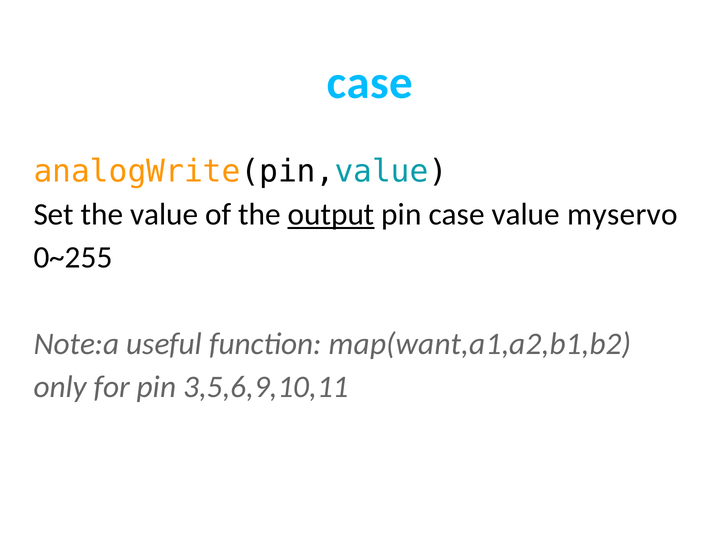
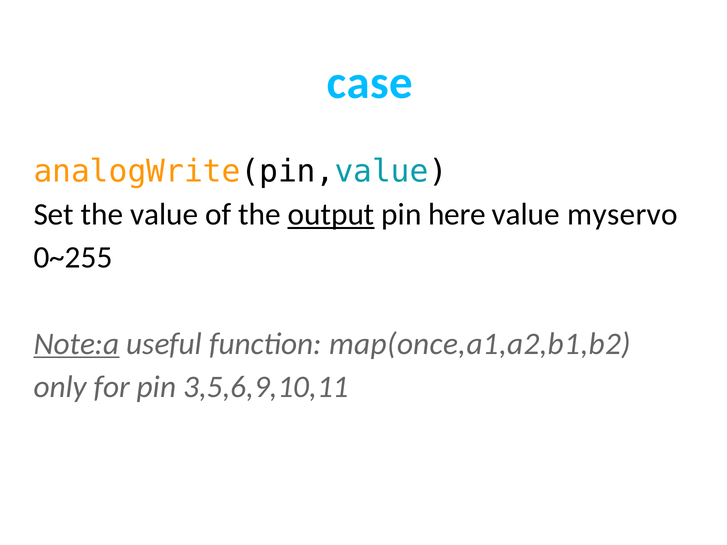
pin case: case -> here
Note:a underline: none -> present
map(want,a1,a2,b1,b2: map(want,a1,a2,b1,b2 -> map(once,a1,a2,b1,b2
